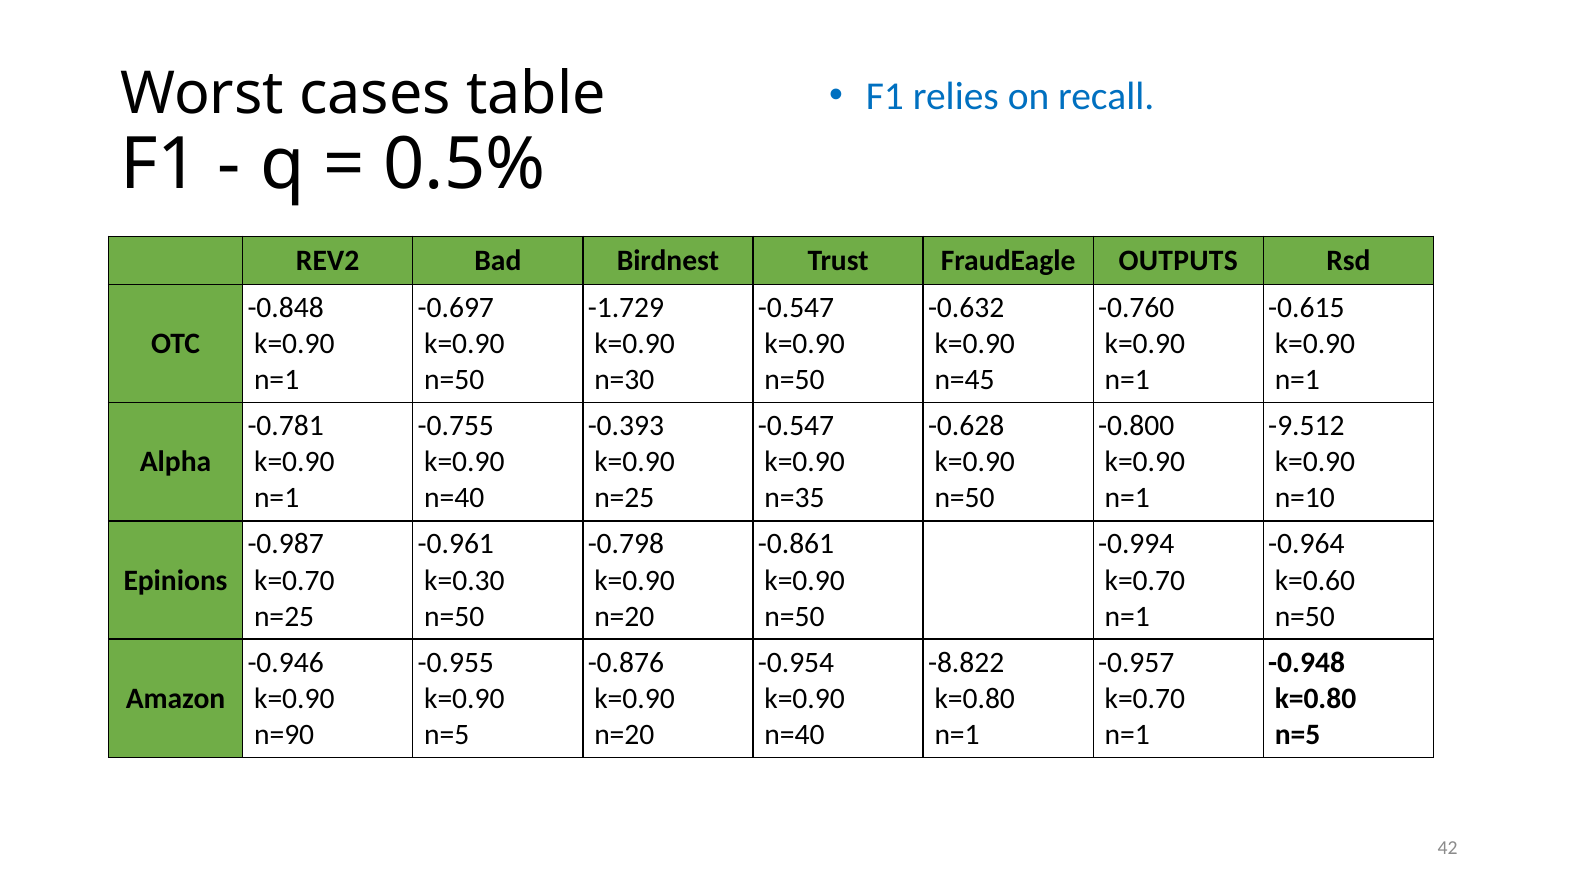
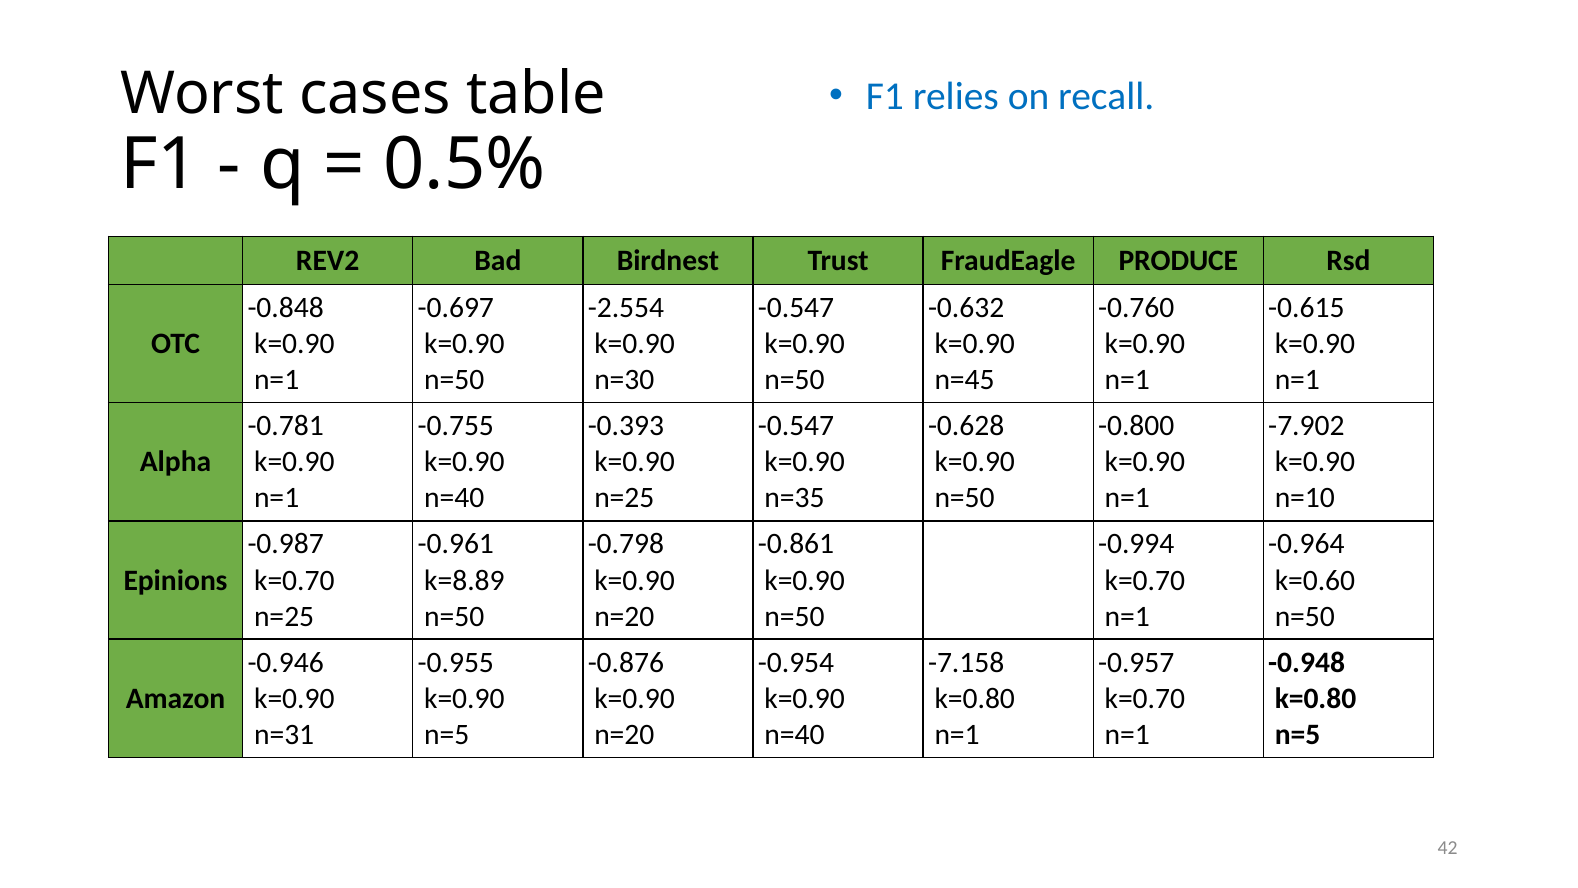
OUTPUTS: OUTPUTS -> PRODUCE
-1.729: -1.729 -> -2.554
-9.512: -9.512 -> -7.902
k=0.30: k=0.30 -> k=8.89
-8.822: -8.822 -> -7.158
n=90: n=90 -> n=31
